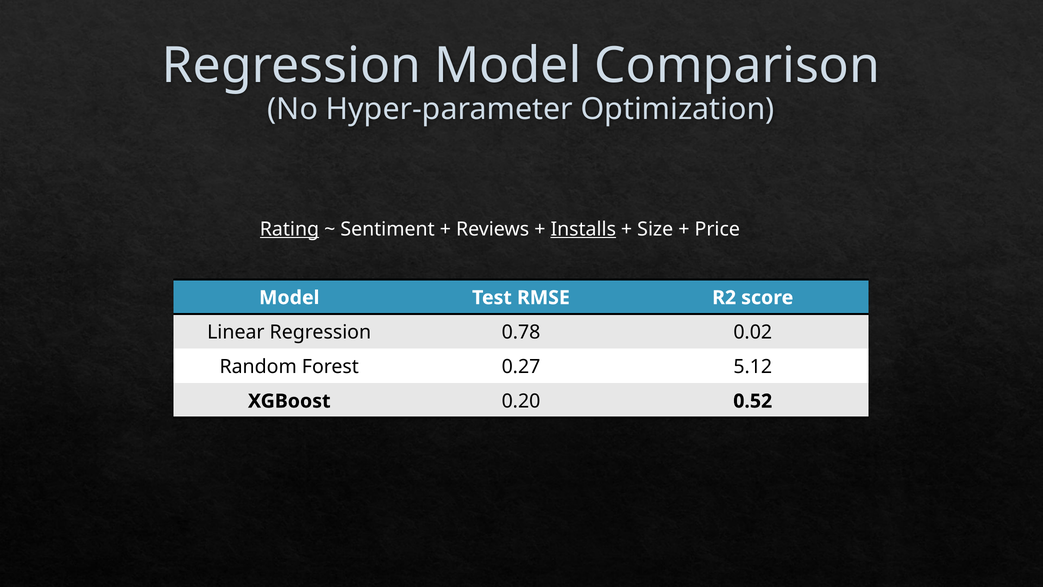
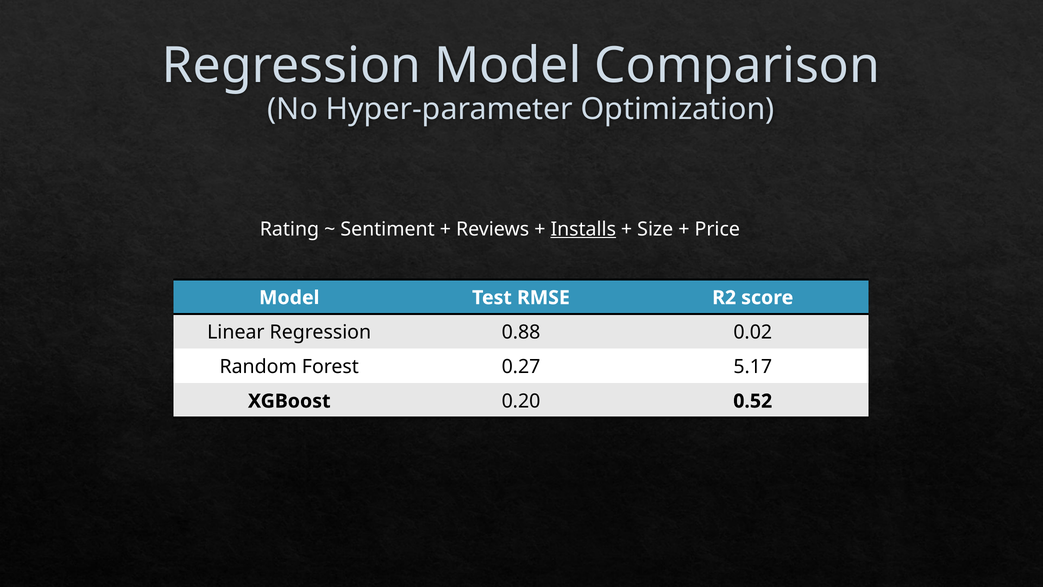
Rating underline: present -> none
0.78: 0.78 -> 0.88
5.12: 5.12 -> 5.17
